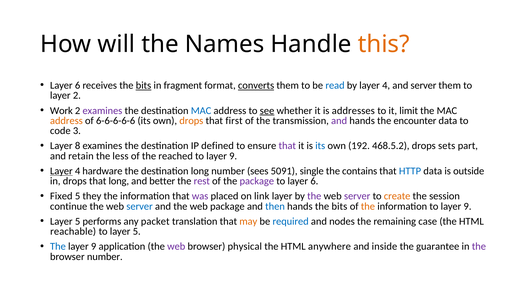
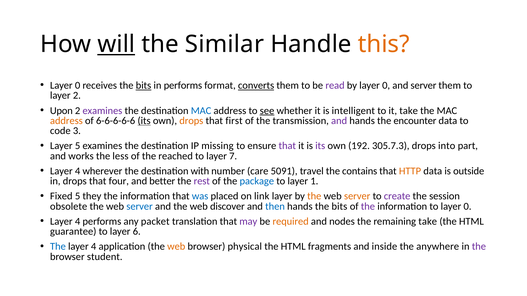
will underline: none -> present
Names: Names -> Similar
6 at (78, 86): 6 -> 0
in fragment: fragment -> performs
read colour: blue -> purple
by layer 4: 4 -> 0
Work: Work -> Upon
addresses: addresses -> intelligent
it limit: limit -> take
its at (144, 121) underline: none -> present
Layer 8: 8 -> 5
defined: defined -> missing
its at (320, 146) colour: blue -> purple
468.5.2: 468.5.2 -> 305.7.3
sets: sets -> into
retain: retain -> works
9 at (233, 156): 9 -> 7
Layer at (61, 171) underline: present -> none
hardware: hardware -> wherever
destination long: long -> with
sees: sees -> care
single: single -> travel
HTTP colour: blue -> orange
that long: long -> four
package at (257, 181) colour: purple -> blue
to layer 6: 6 -> 1
was colour: purple -> blue
the at (314, 196) colour: purple -> orange
server at (357, 196) colour: purple -> orange
create colour: orange -> purple
continue: continue -> obsolete
web package: package -> discover
the at (368, 207) colour: orange -> purple
information to layer 9: 9 -> 0
5 at (78, 222): 5 -> 4
may colour: orange -> purple
required colour: blue -> orange
remaining case: case -> take
reachable: reachable -> guarantee
to layer 5: 5 -> 6
9 at (94, 247): 9 -> 4
web at (176, 247) colour: purple -> orange
anywhere: anywhere -> fragments
guarantee: guarantee -> anywhere
browser number: number -> student
